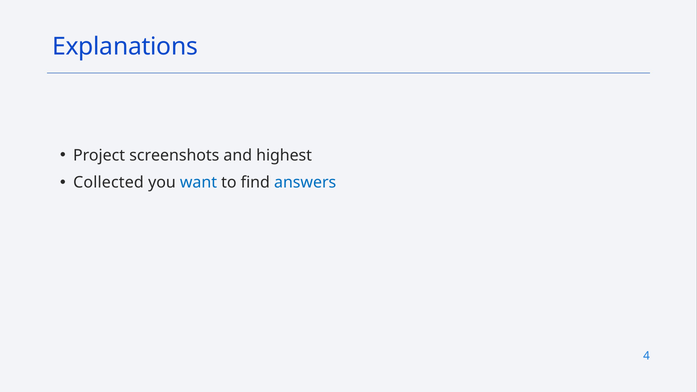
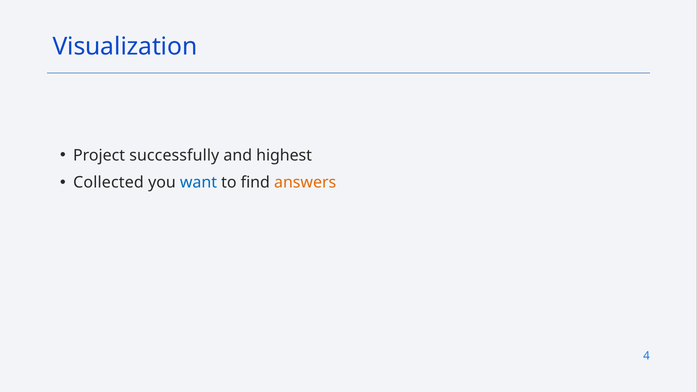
Explanations: Explanations -> Visualization
screenshots: screenshots -> successfully
answers colour: blue -> orange
